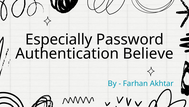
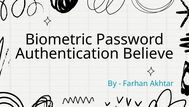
Especially: Especially -> Biometric
